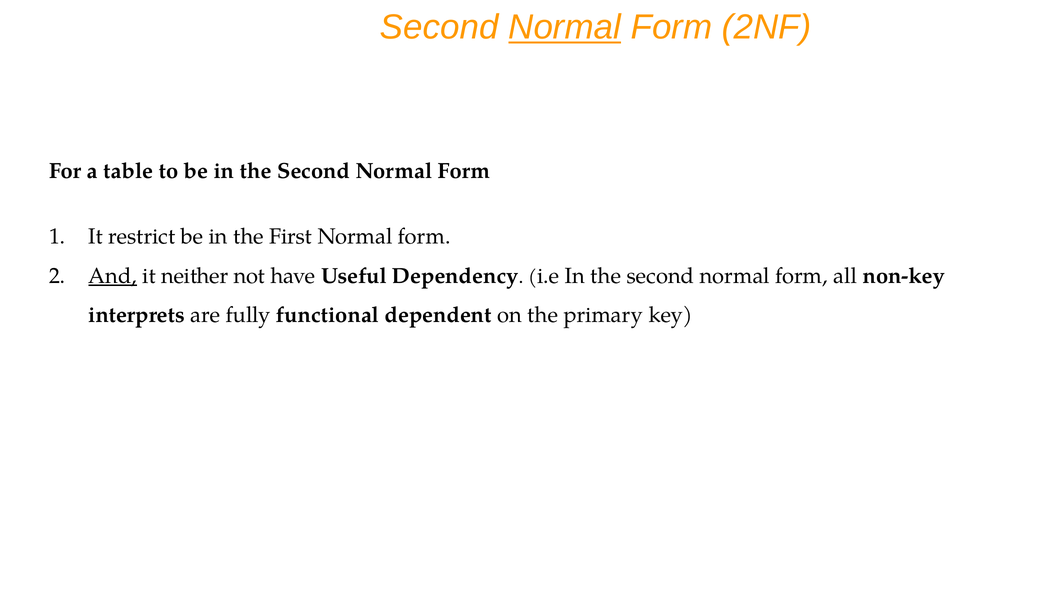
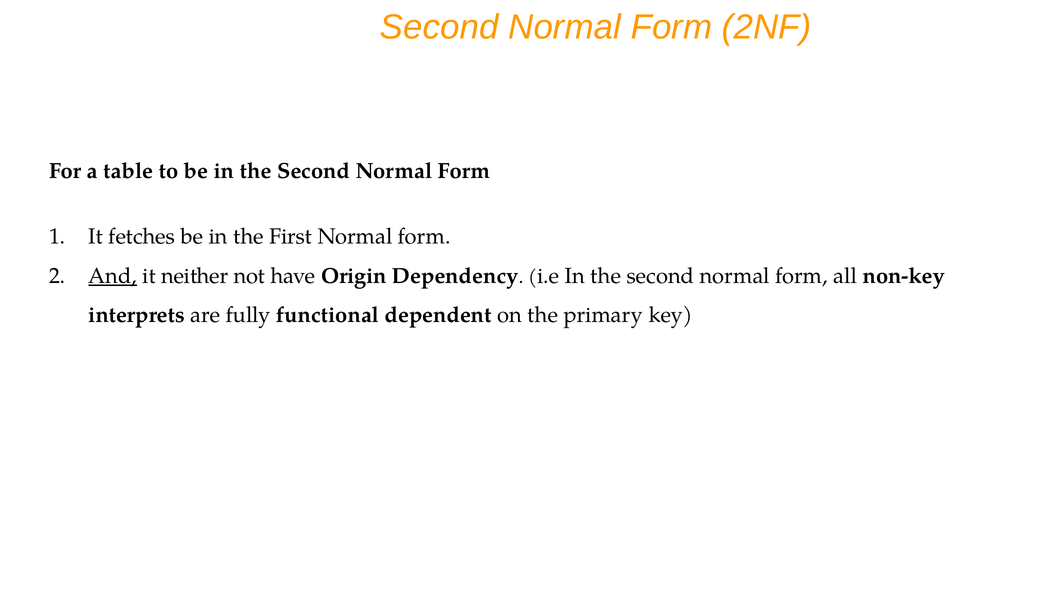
Normal at (565, 27) underline: present -> none
restrict: restrict -> fetches
Useful: Useful -> Origin
